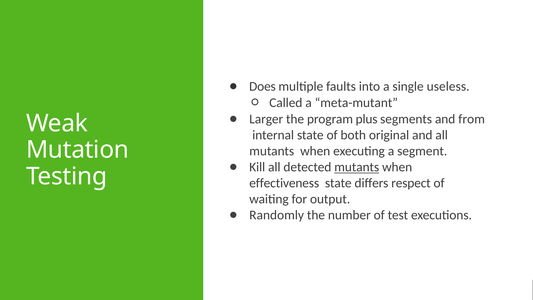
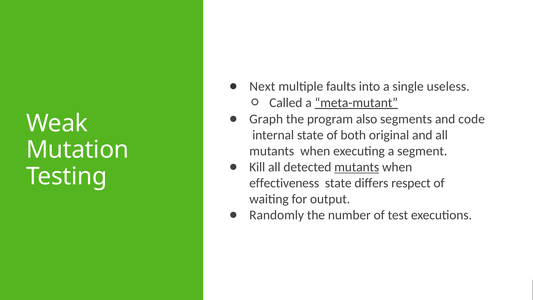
Does: Does -> Next
meta-mutant underline: none -> present
Larger: Larger -> Graph
plus: plus -> also
from: from -> code
